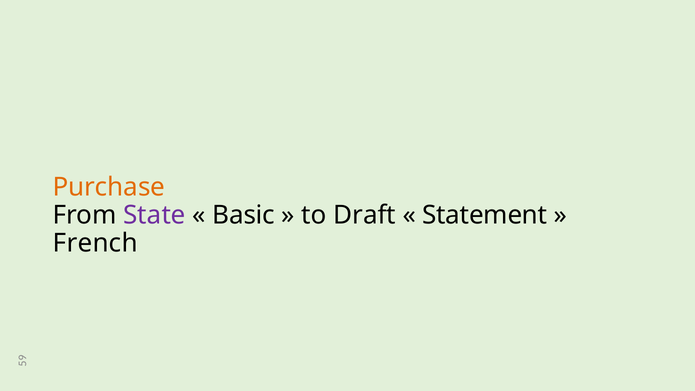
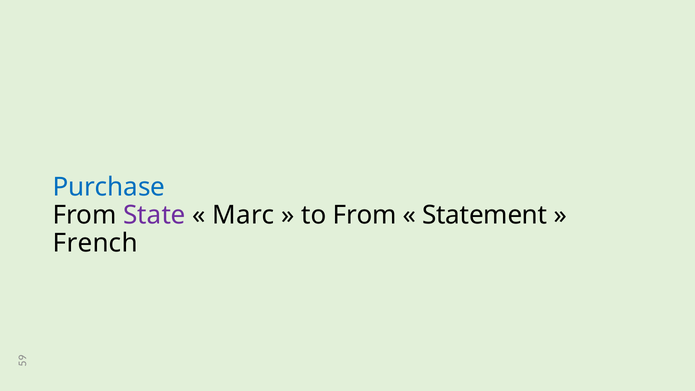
Purchase colour: orange -> blue
Basic: Basic -> Marc
to Draft: Draft -> From
